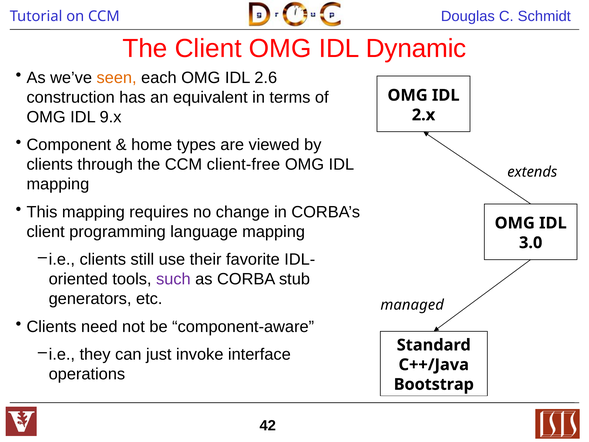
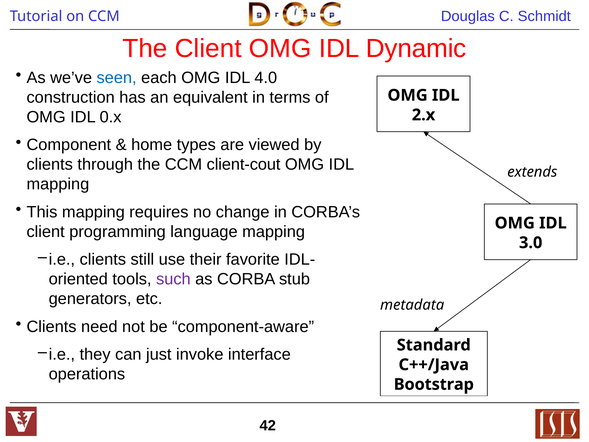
seen colour: orange -> blue
2.6: 2.6 -> 4.0
9.x: 9.x -> 0.x
client-free: client-free -> client-cout
managed: managed -> metadata
